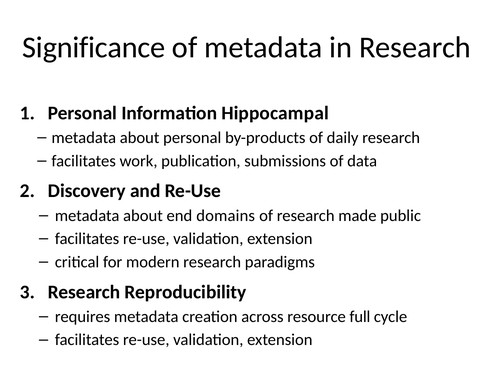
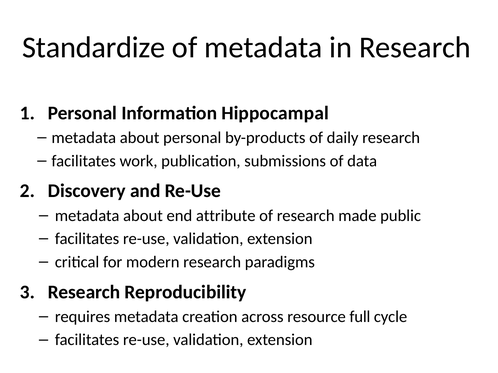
Significance: Significance -> Standardize
domains: domains -> attribute
